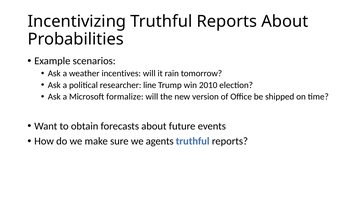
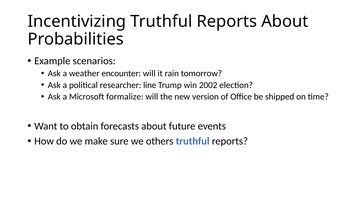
incentives: incentives -> encounter
2010: 2010 -> 2002
agents: agents -> others
